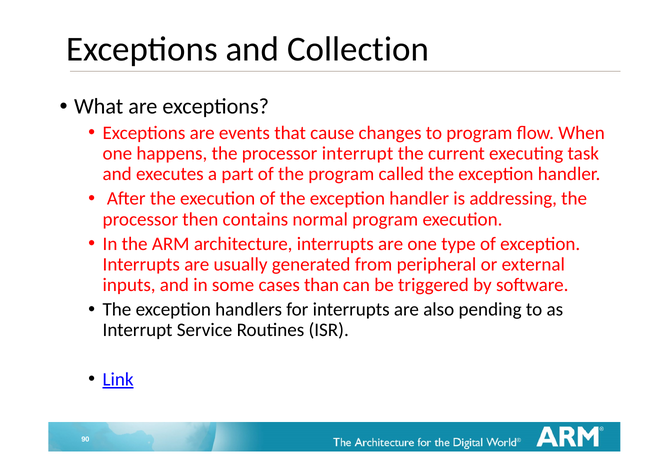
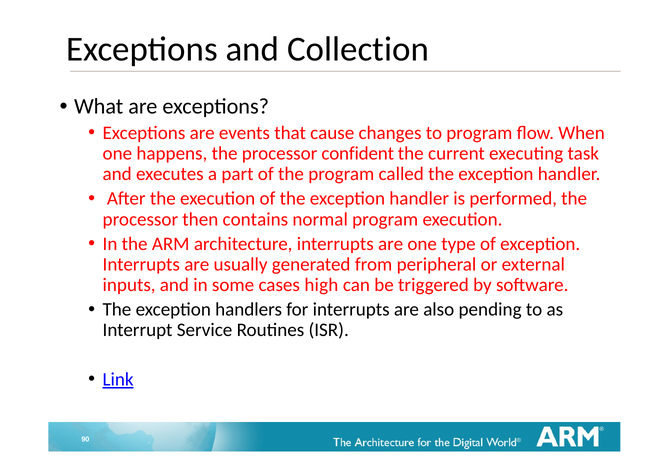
processor interrupt: interrupt -> confident
addressing: addressing -> performed
than: than -> high
